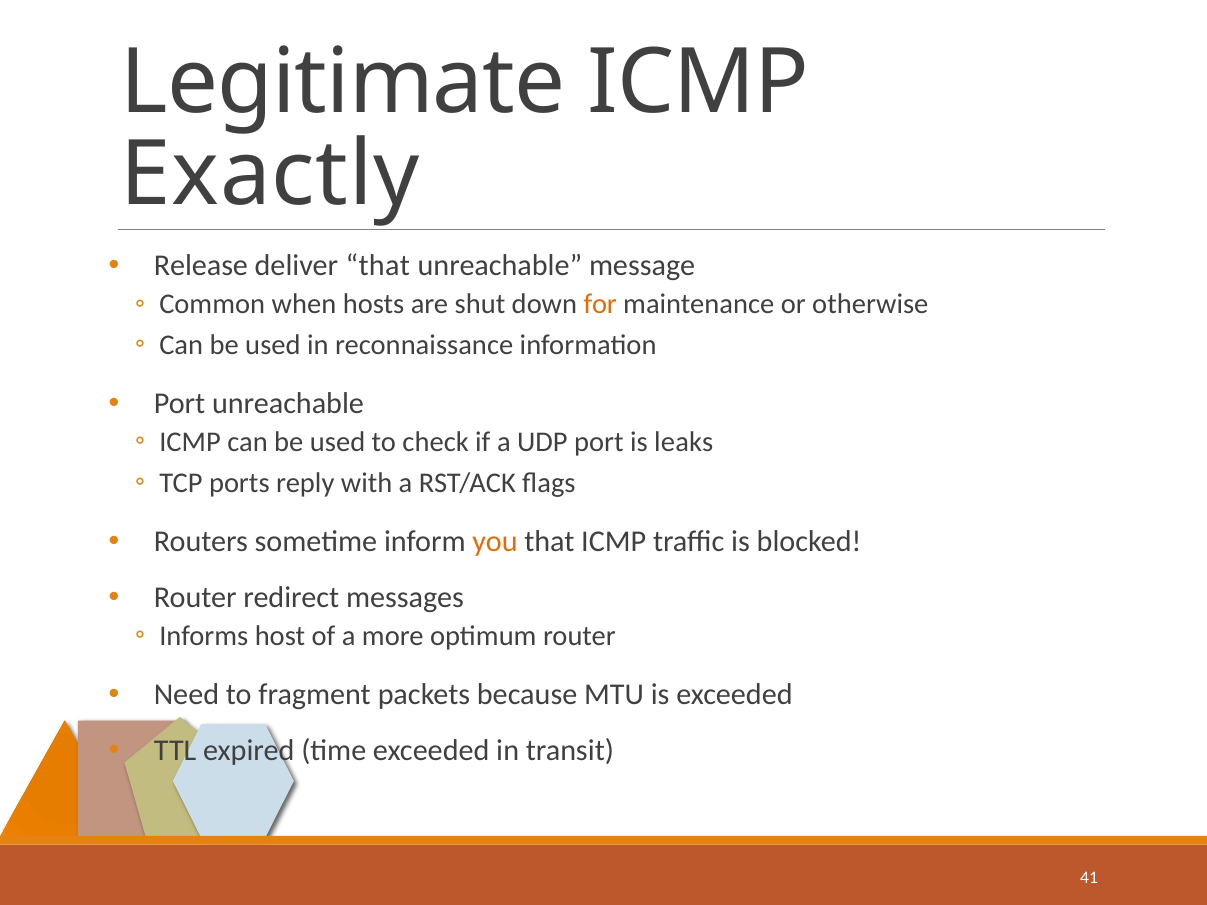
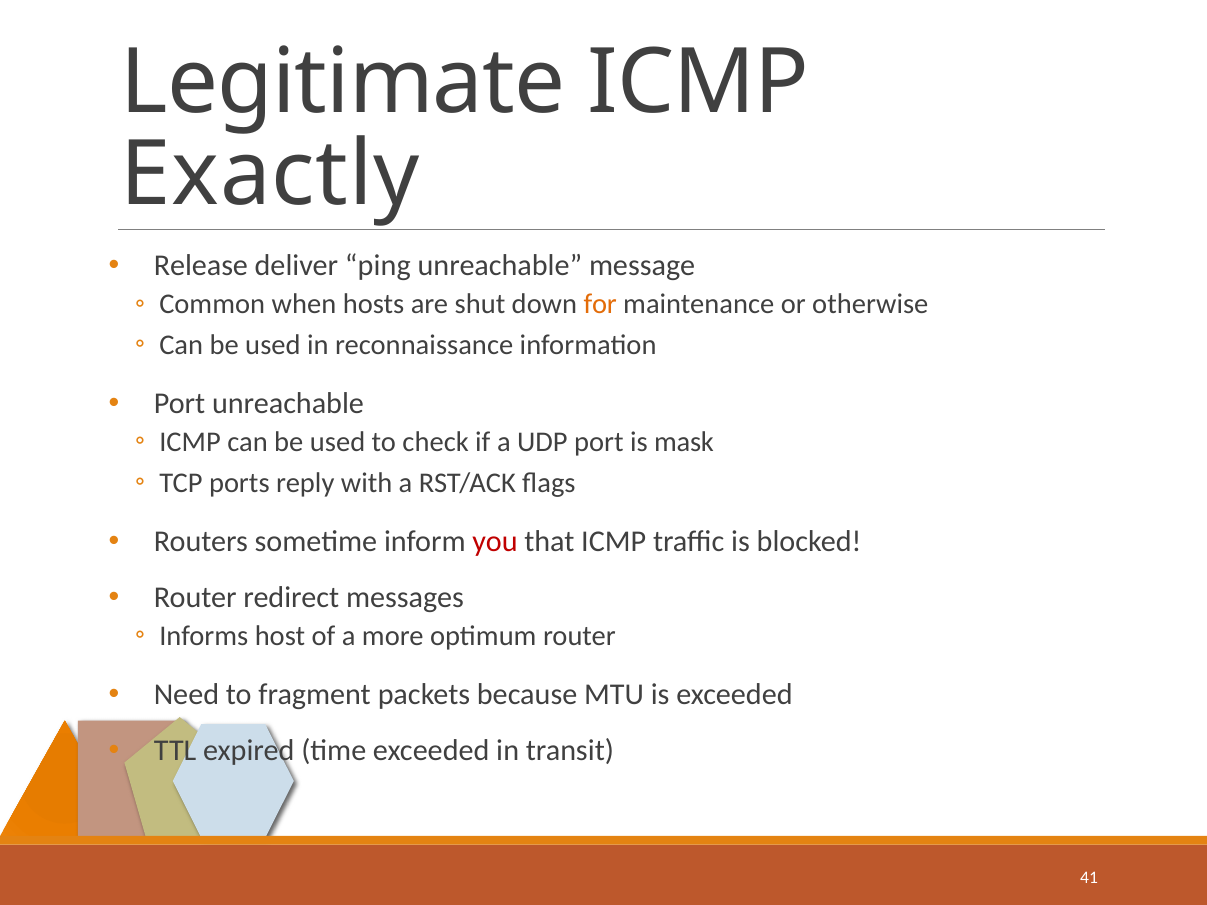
deliver that: that -> ping
leaks: leaks -> mask
you colour: orange -> red
